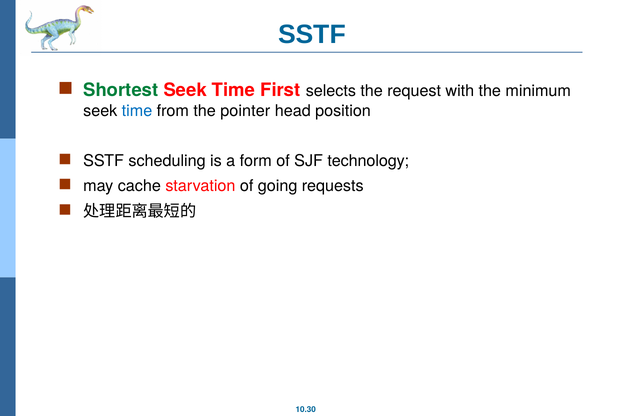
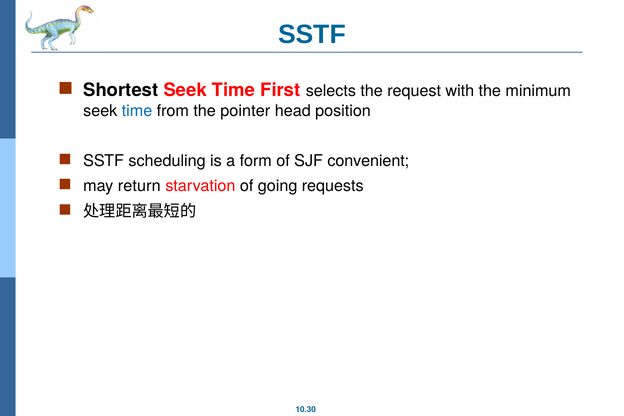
Shortest colour: green -> black
technology: technology -> convenient
cache: cache -> return
